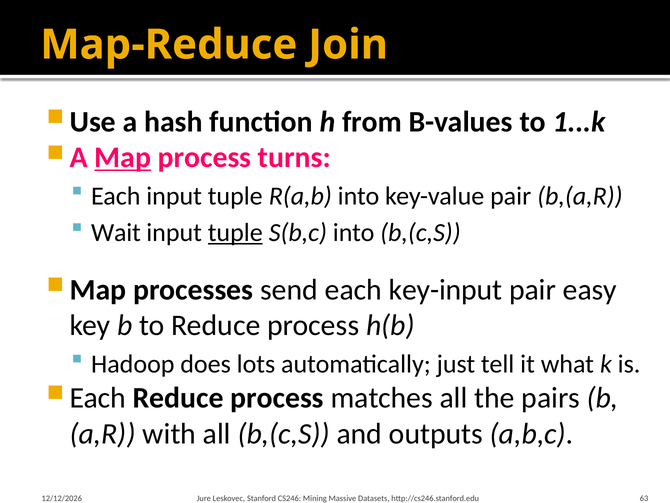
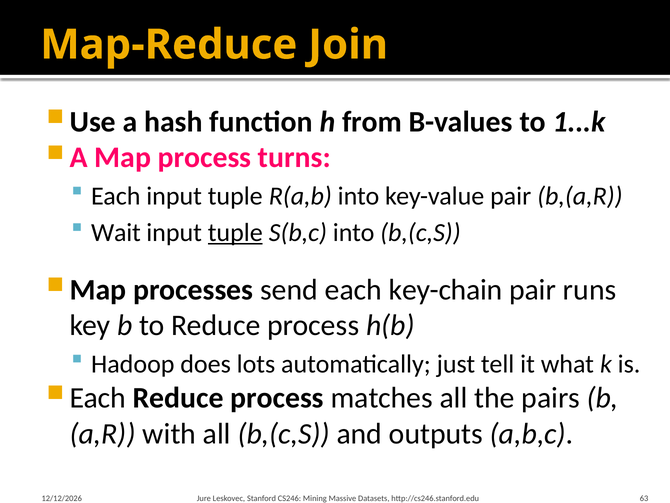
Map underline: present -> none
key-input: key-input -> key-chain
easy: easy -> runs
